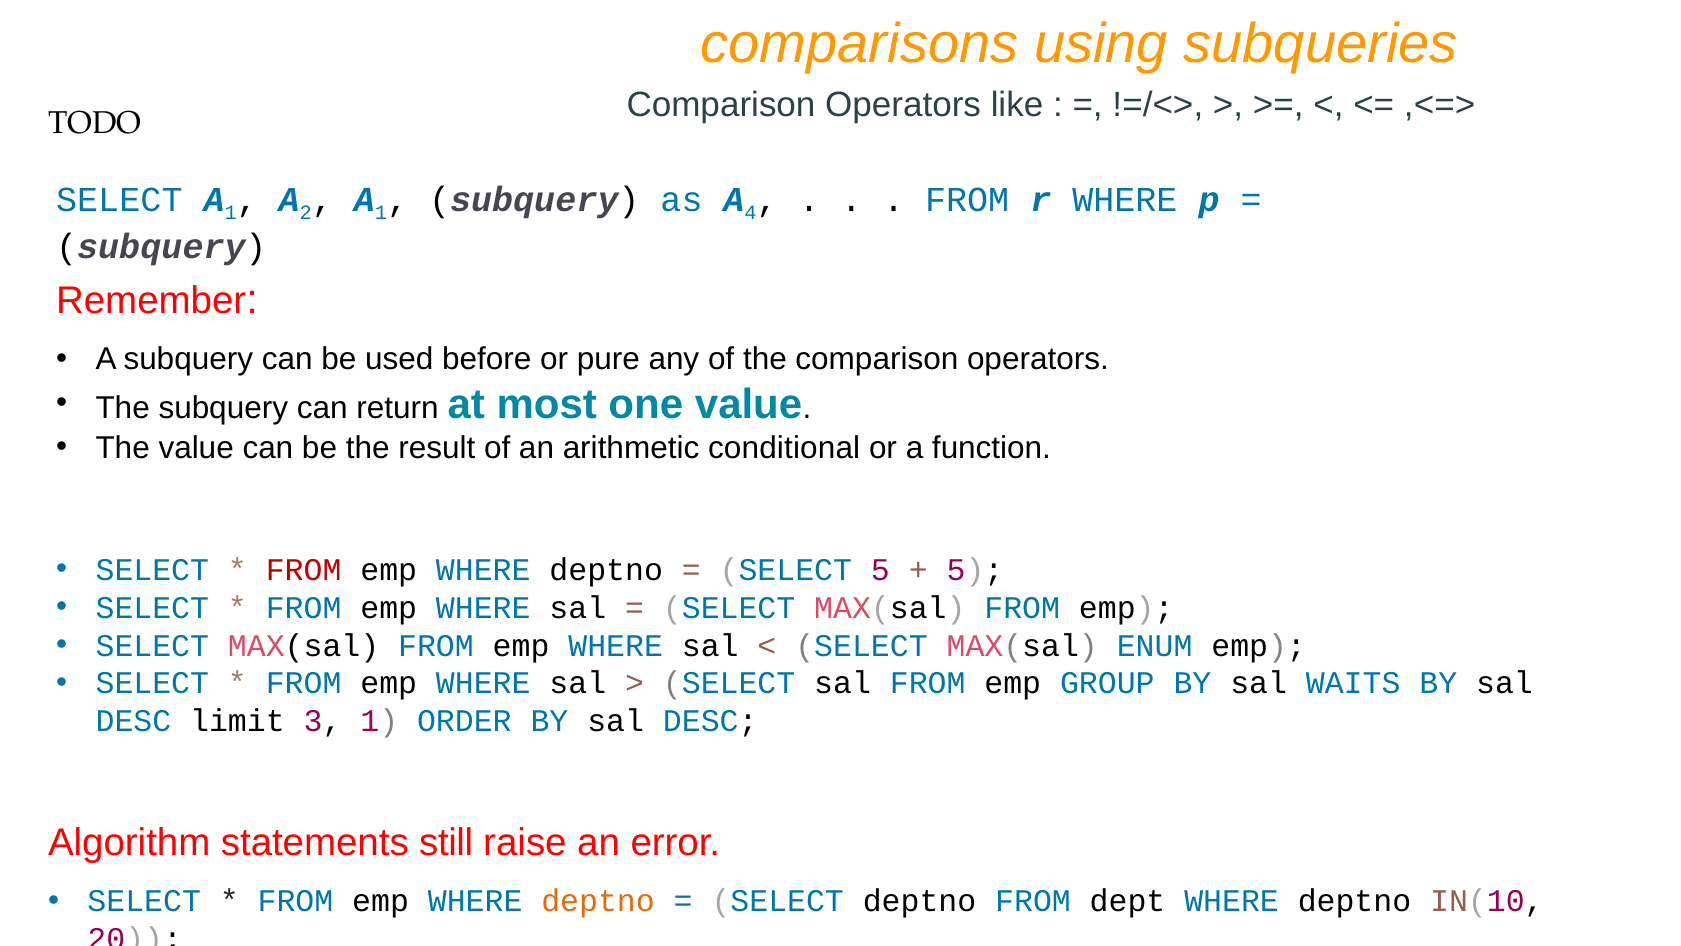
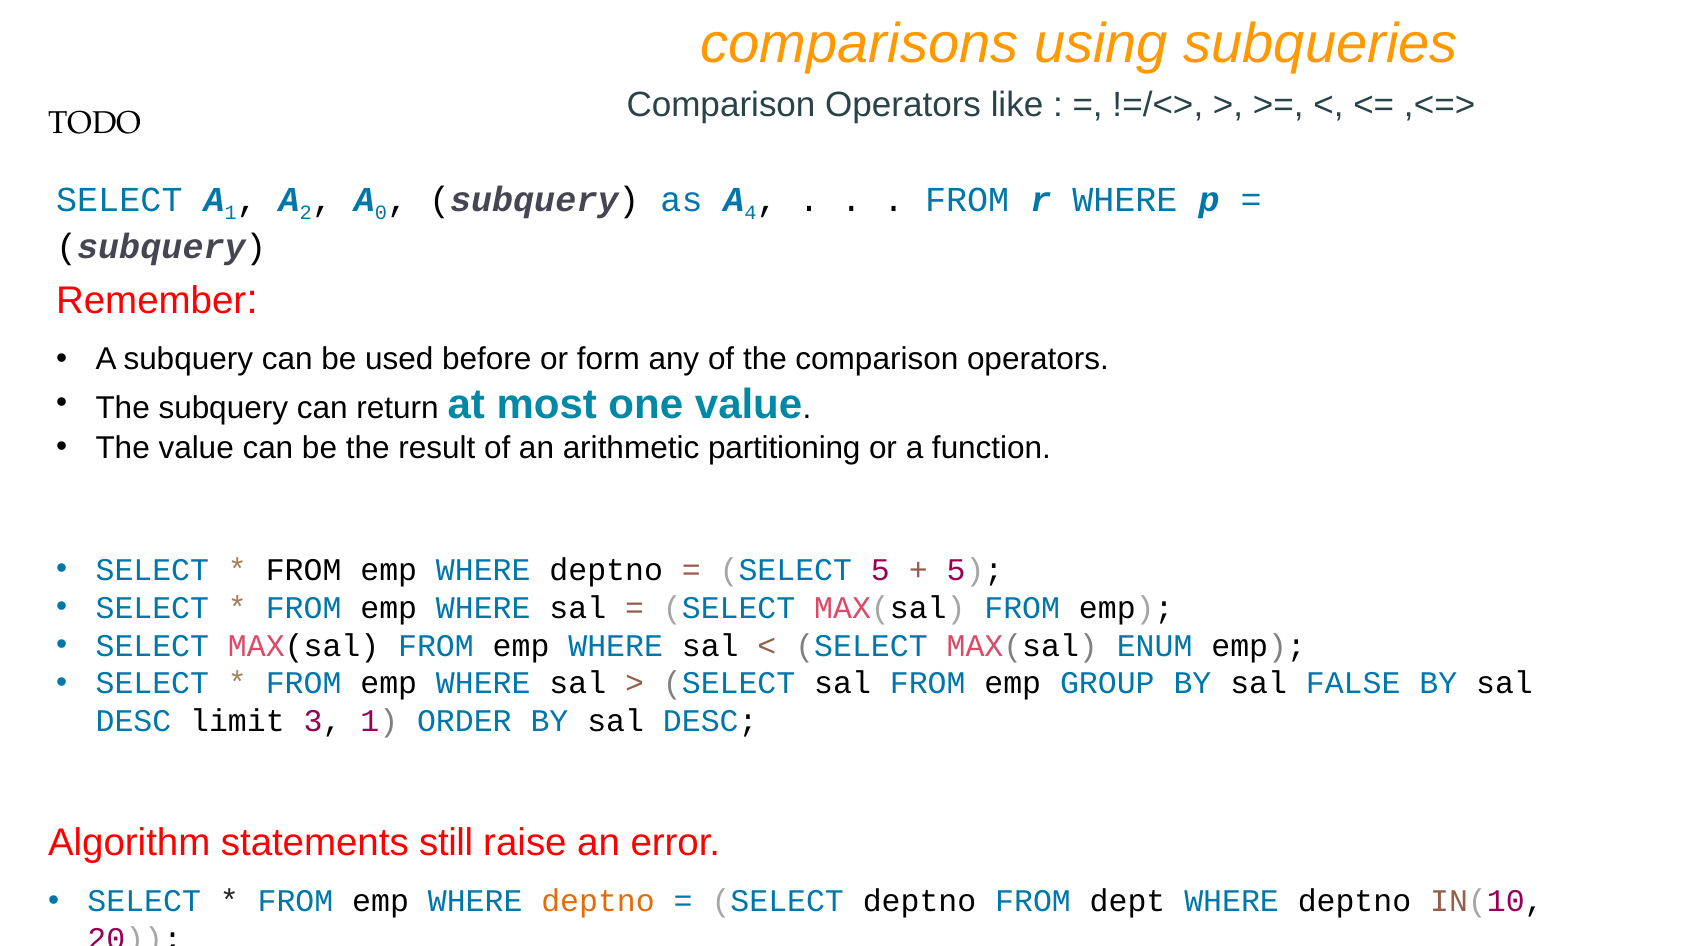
1 at (381, 213): 1 -> 0
pure: pure -> form
conditional: conditional -> partitioning
FROM at (304, 570) colour: red -> black
WAITS: WAITS -> FALSE
